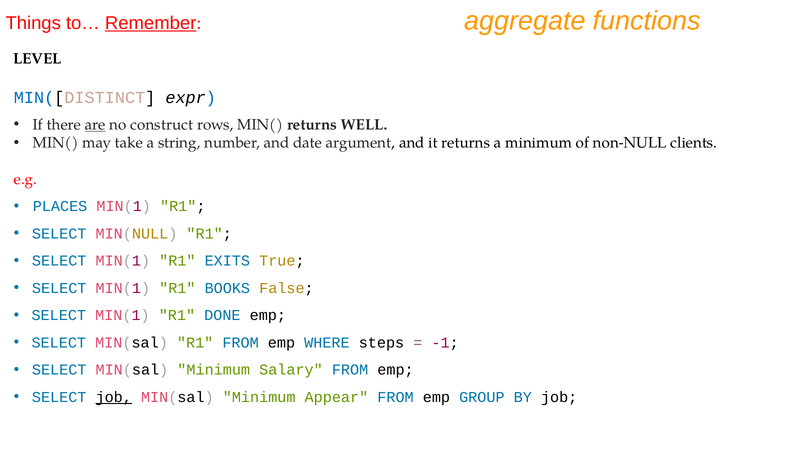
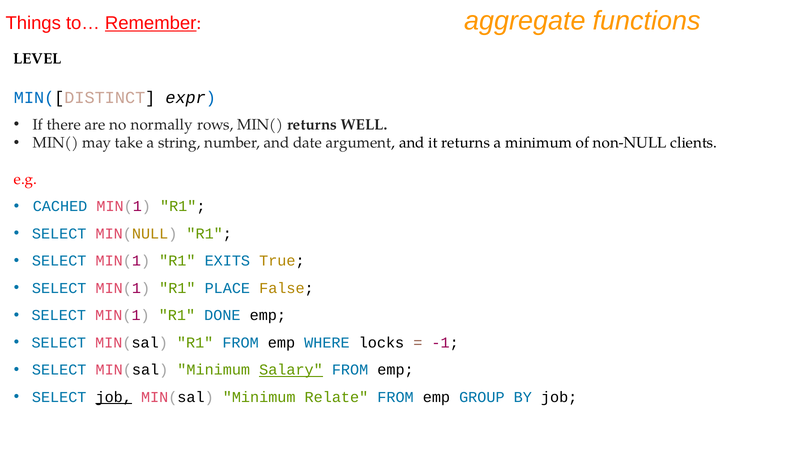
are underline: present -> none
construct: construct -> normally
PLACES: PLACES -> CACHED
BOOKS: BOOKS -> PLACE
steps: steps -> locks
Salary underline: none -> present
Appear: Appear -> Relate
